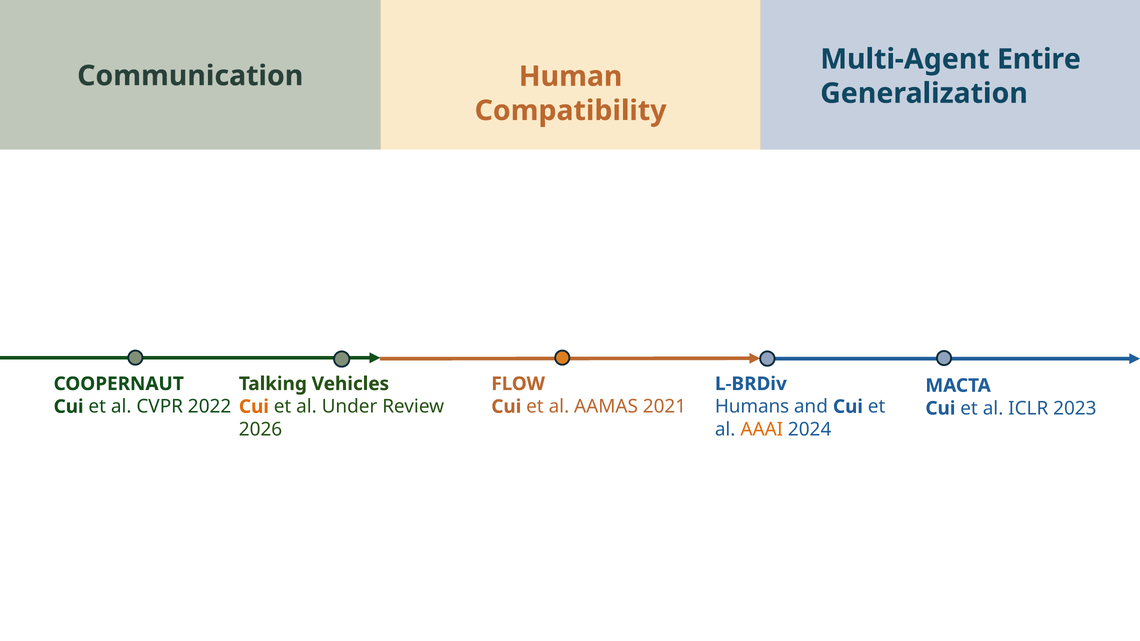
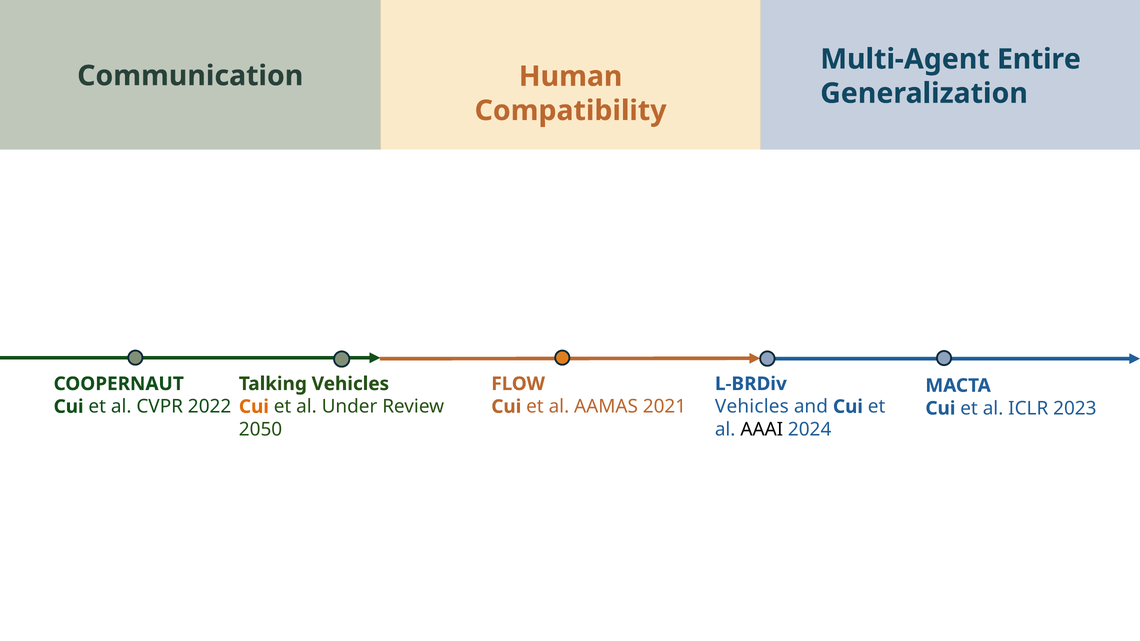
Humans at (752, 407): Humans -> Vehicles
2026: 2026 -> 2050
AAAI colour: orange -> black
